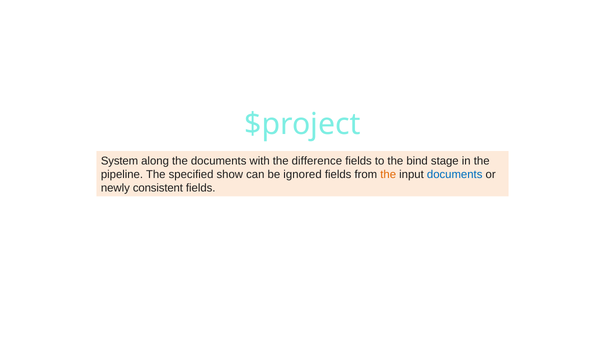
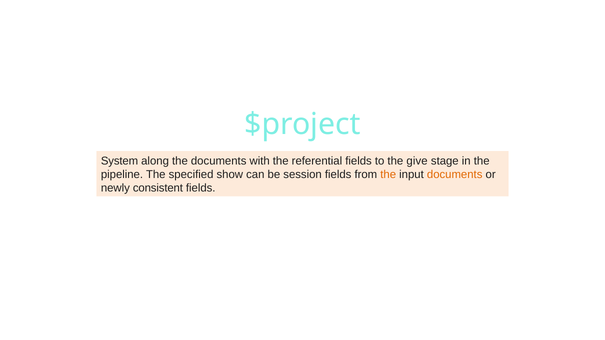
difference: difference -> referential
bind: bind -> give
ignored: ignored -> session
documents at (455, 175) colour: blue -> orange
